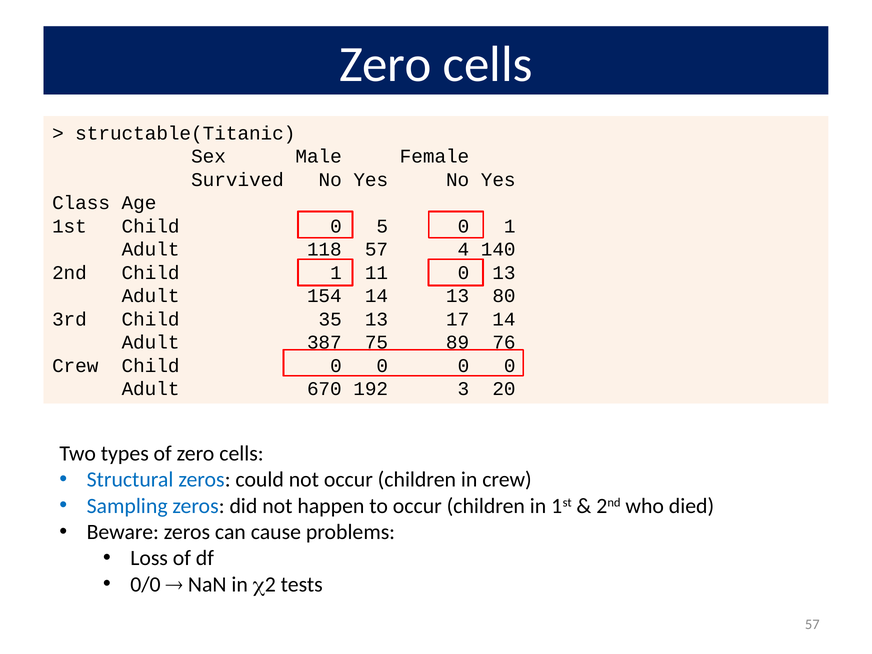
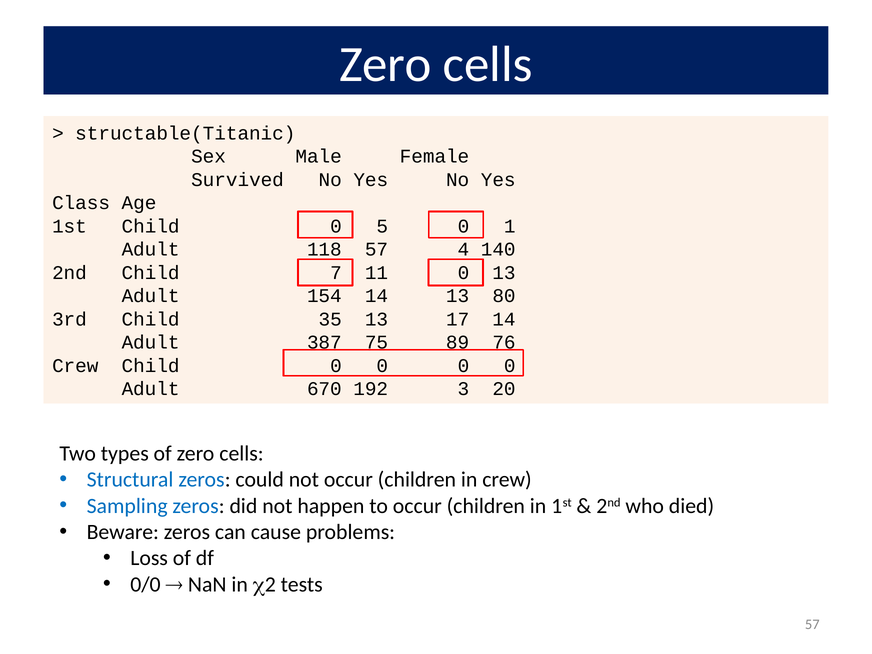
Child 1: 1 -> 7
